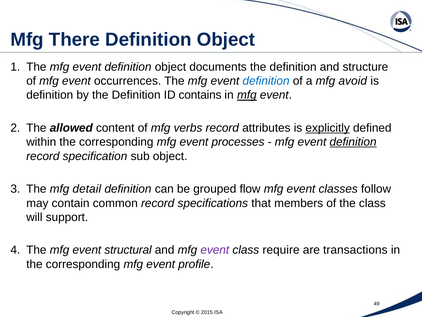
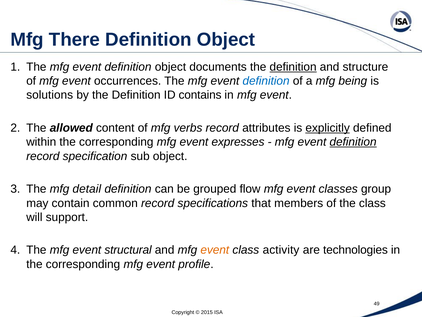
definition at (293, 67) underline: none -> present
avoid: avoid -> being
definition at (50, 95): definition -> solutions
mfg at (247, 95) underline: present -> none
processes: processes -> expresses
follow: follow -> group
event at (215, 250) colour: purple -> orange
require: require -> activity
transactions: transactions -> technologies
